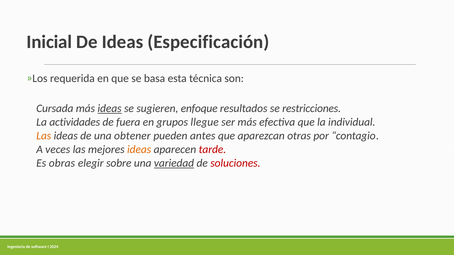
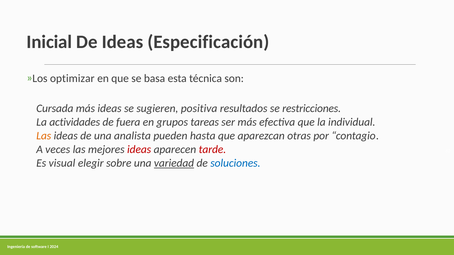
requerida: requerida -> optimizar
ideas at (110, 108) underline: present -> none
enfoque: enfoque -> positiva
llegue: llegue -> tareas
obtener: obtener -> analista
antes: antes -> hasta
ideas at (139, 149) colour: orange -> red
obras: obras -> visual
soluciones colour: red -> blue
